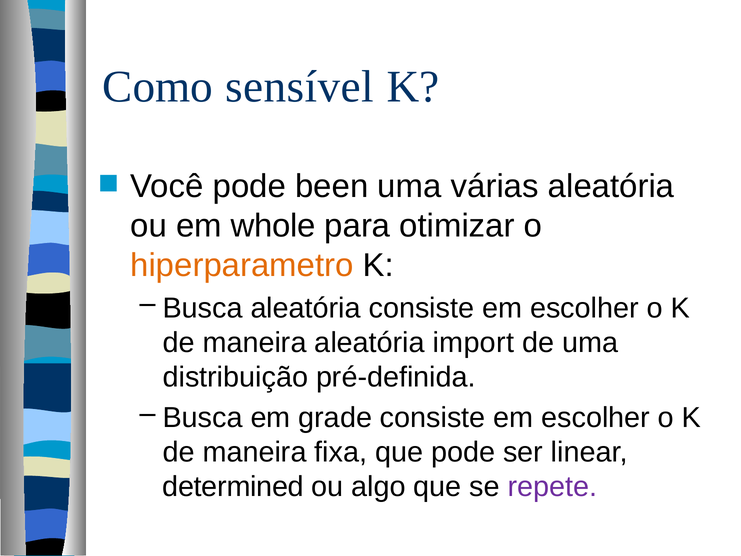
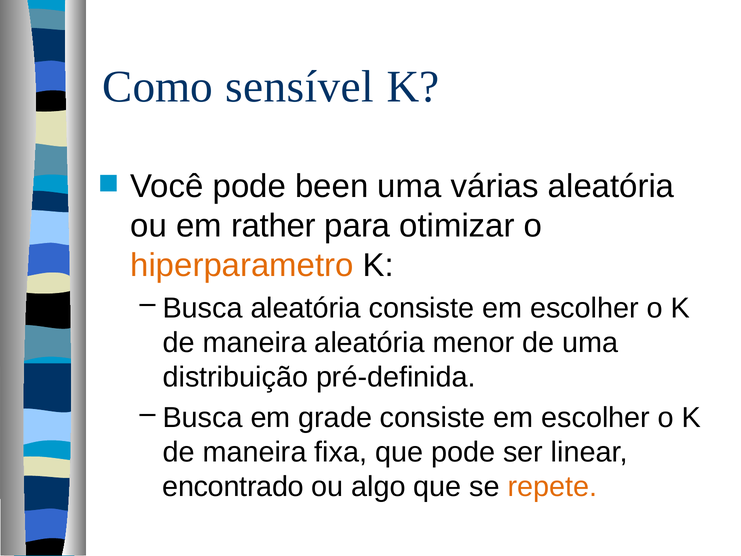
whole: whole -> rather
import: import -> menor
determined: determined -> encontrado
repete colour: purple -> orange
